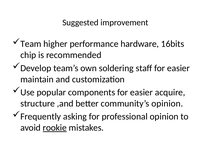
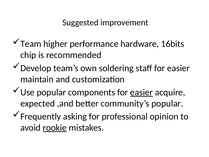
easier at (141, 92) underline: none -> present
structure: structure -> expected
community’s opinion: opinion -> popular
